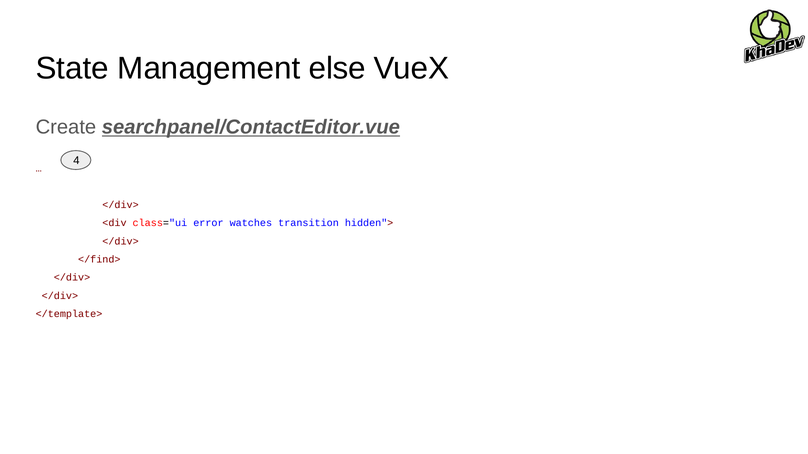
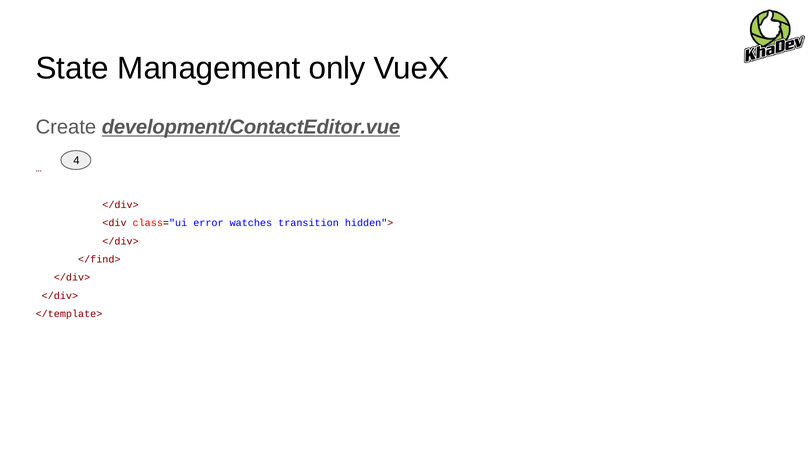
else: else -> only
searchpanel/ContactEditor.vue: searchpanel/ContactEditor.vue -> development/ContactEditor.vue
